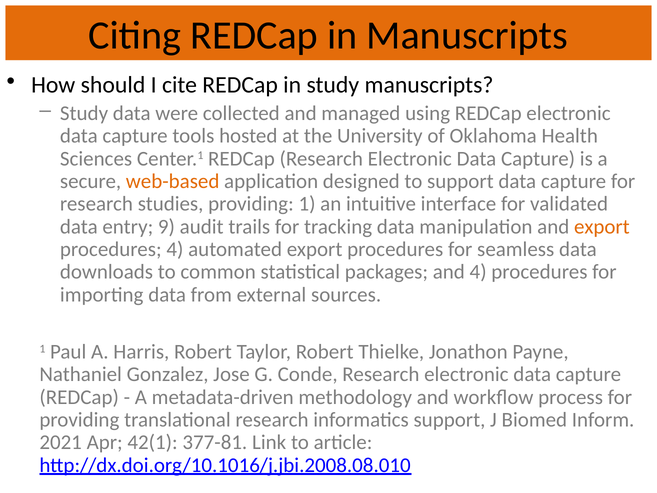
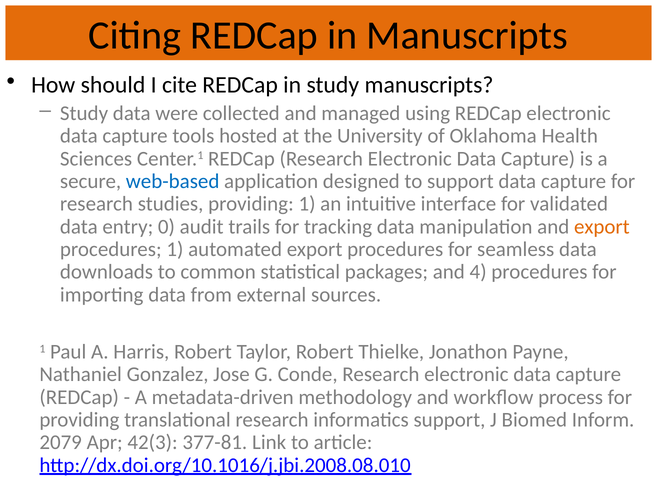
web-based colour: orange -> blue
9: 9 -> 0
procedures 4: 4 -> 1
2021: 2021 -> 2079
42(1: 42(1 -> 42(3
